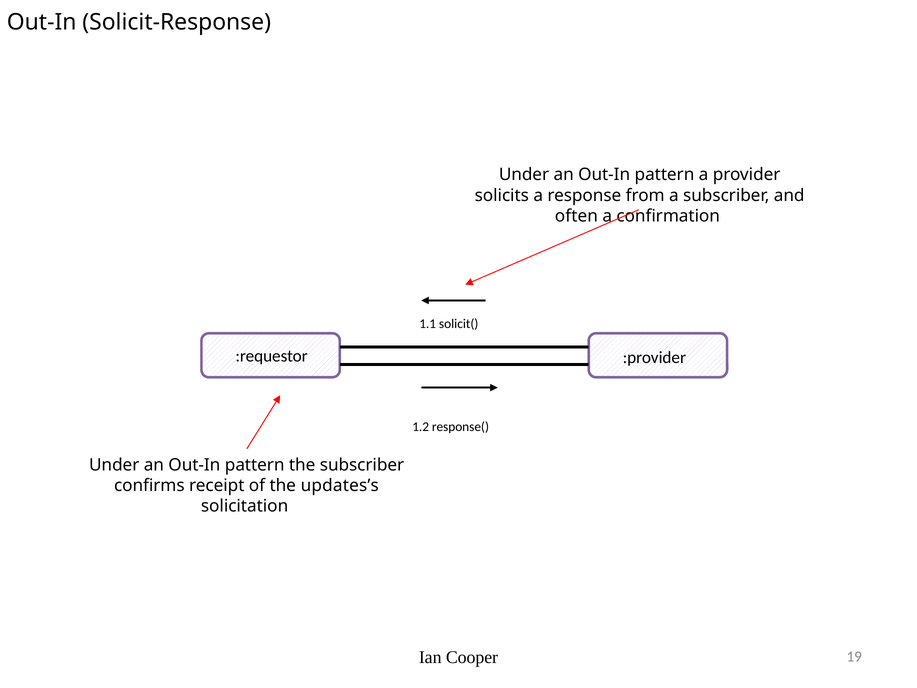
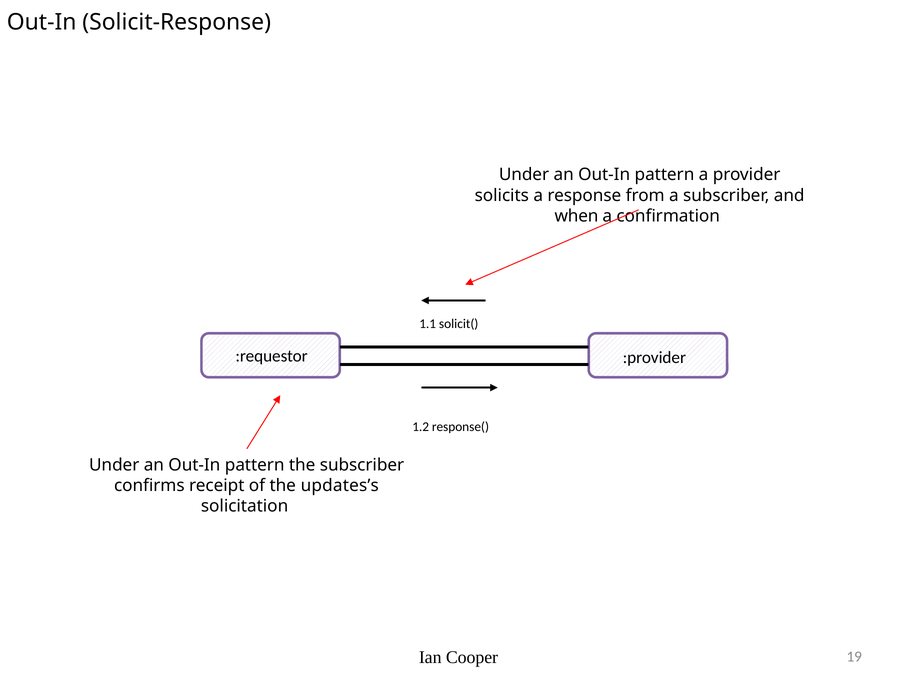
often: often -> when
